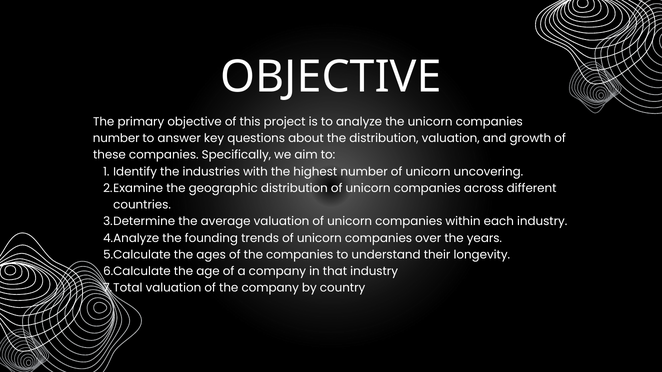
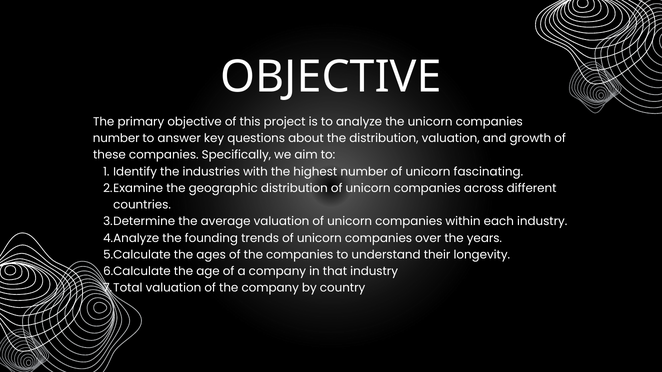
uncovering: uncovering -> fascinating
